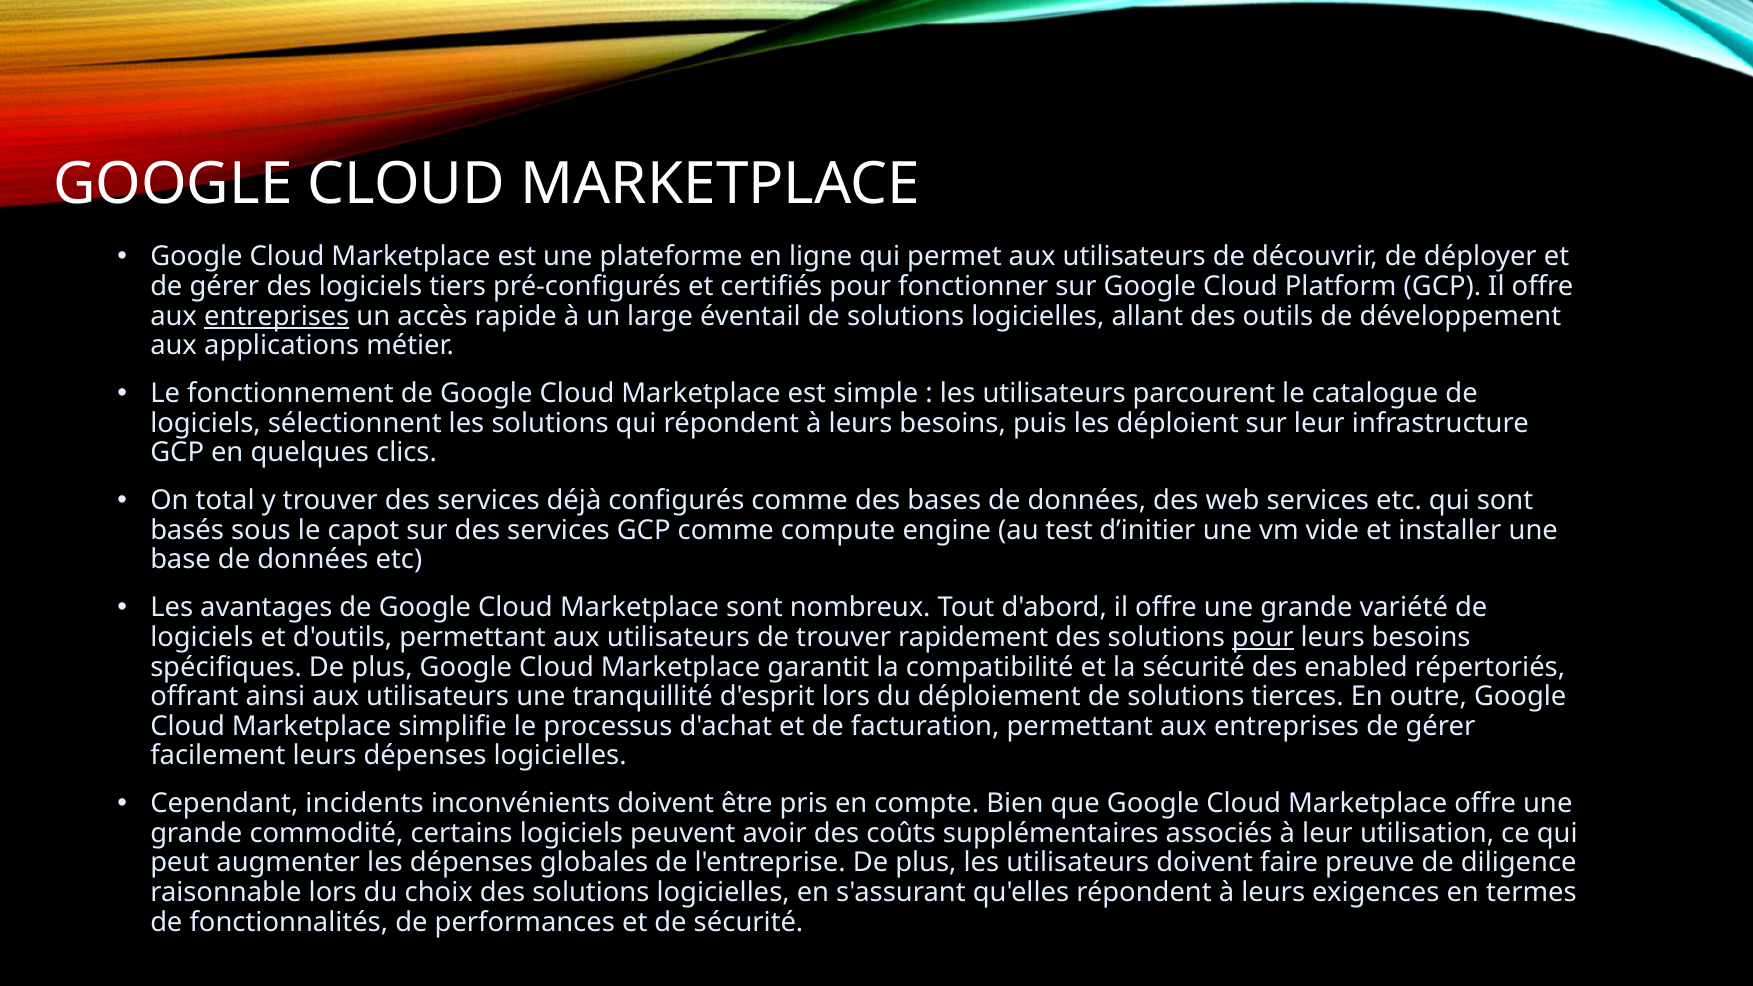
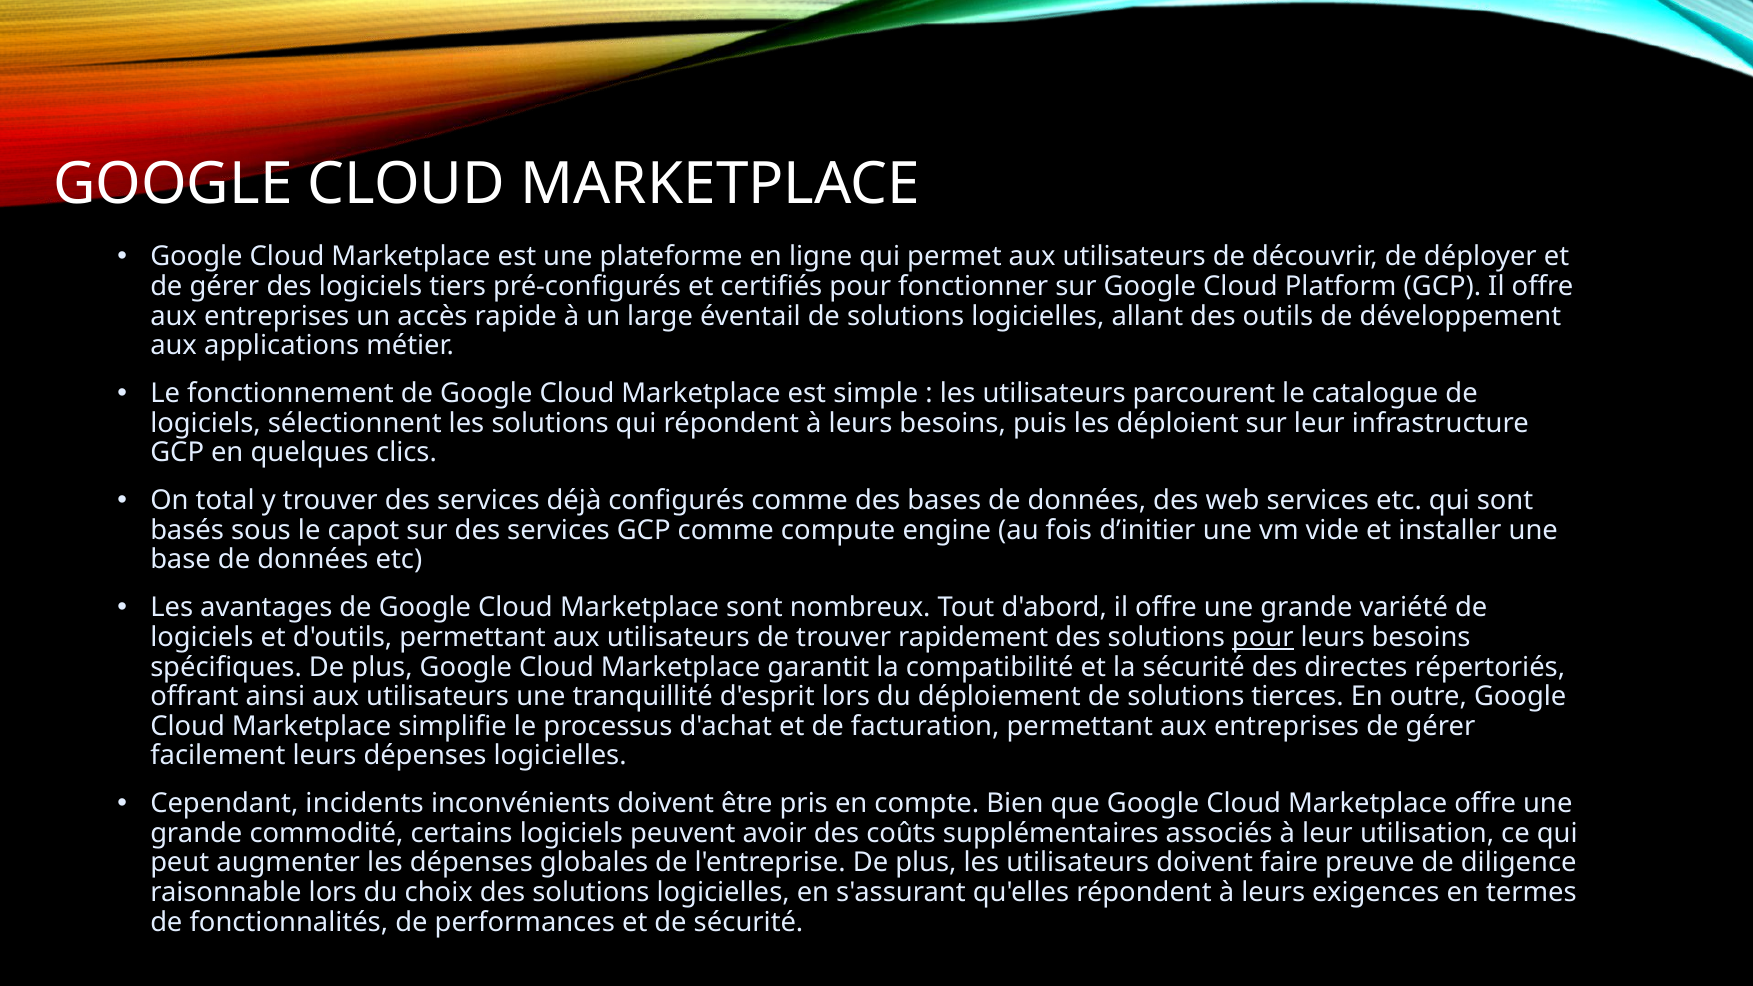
entreprises at (277, 316) underline: present -> none
test: test -> fois
enabled: enabled -> directes
